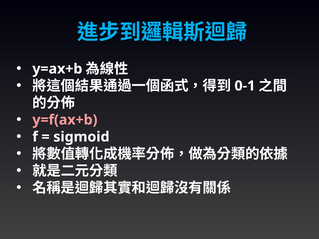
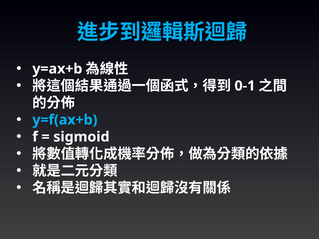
y=f(ax+b colour: pink -> light blue
